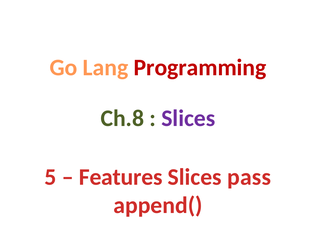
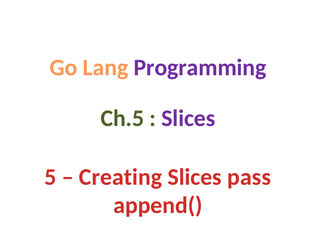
Programming colour: red -> purple
Ch.8: Ch.8 -> Ch.5
Features: Features -> Creating
